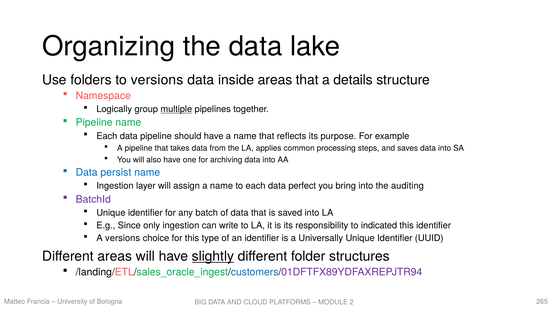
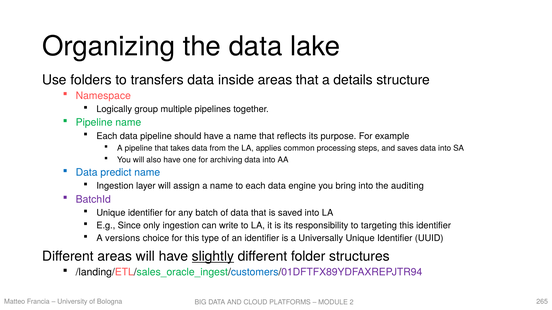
to versions: versions -> transfers
multiple underline: present -> none
persist: persist -> predict
perfect: perfect -> engine
indicated: indicated -> targeting
